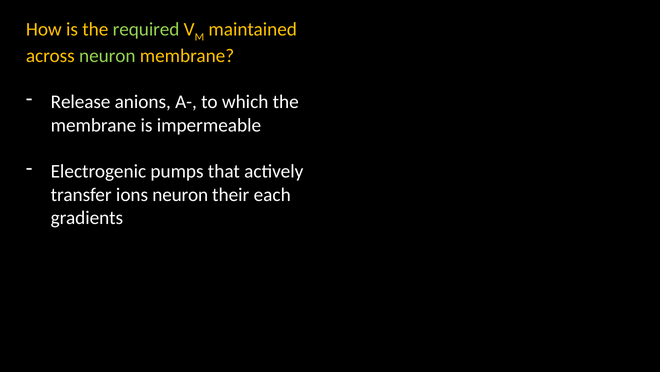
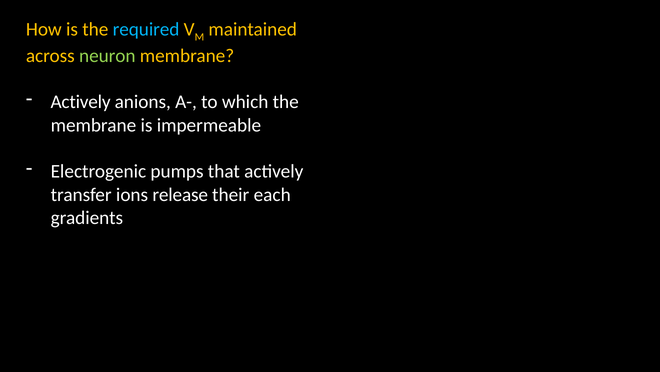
required colour: light green -> light blue
Release at (81, 102): Release -> Actively
ions neuron: neuron -> release
